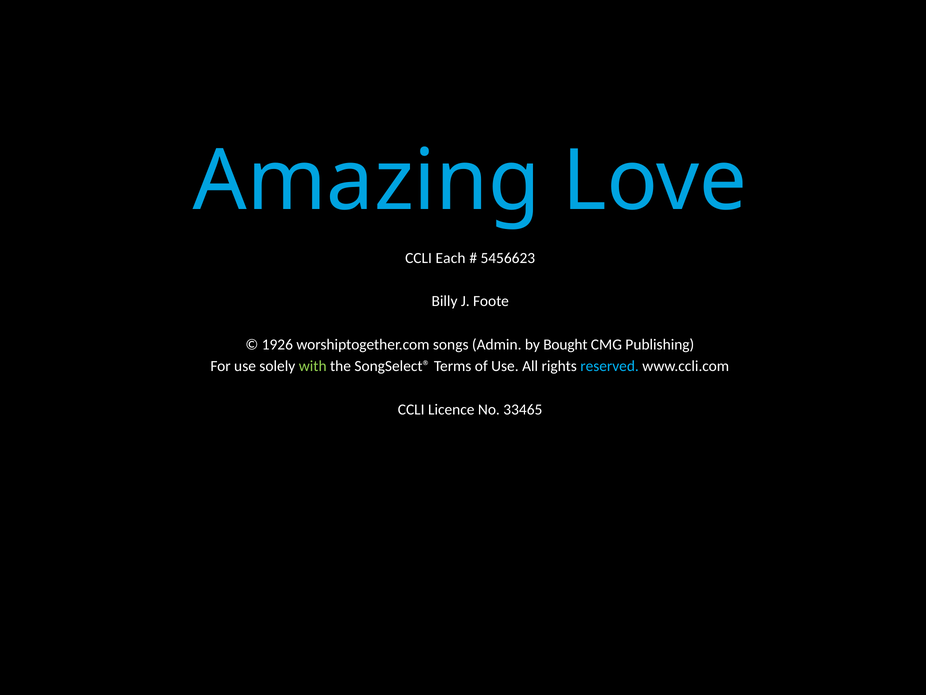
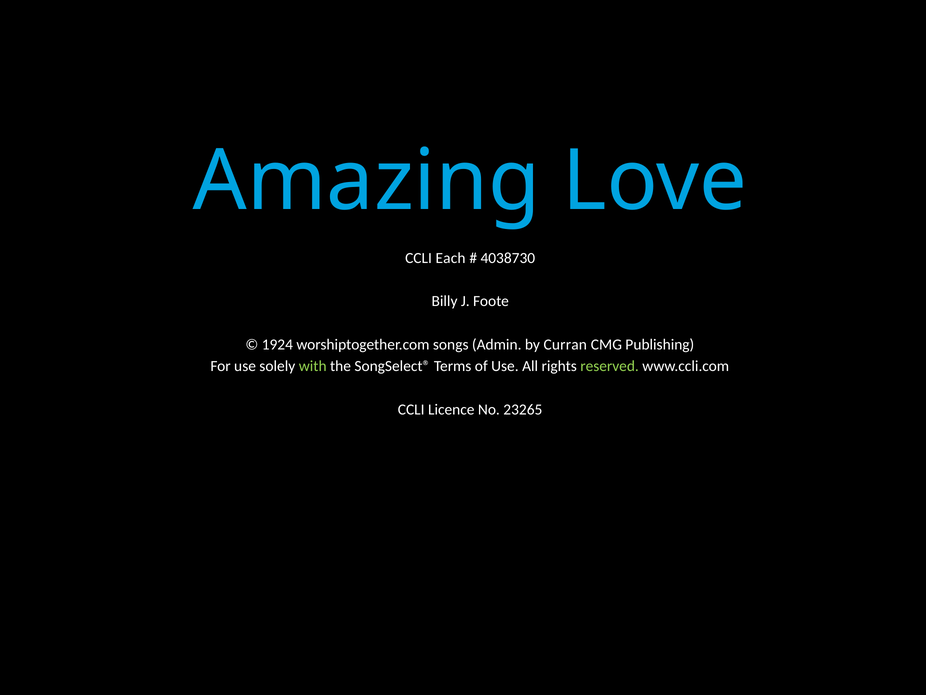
5456623: 5456623 -> 4038730
1926: 1926 -> 1924
Bought: Bought -> Curran
reserved colour: light blue -> light green
33465: 33465 -> 23265
